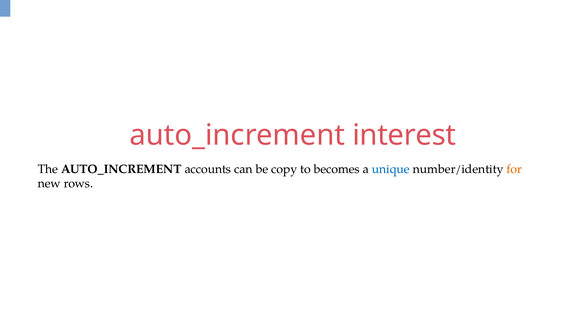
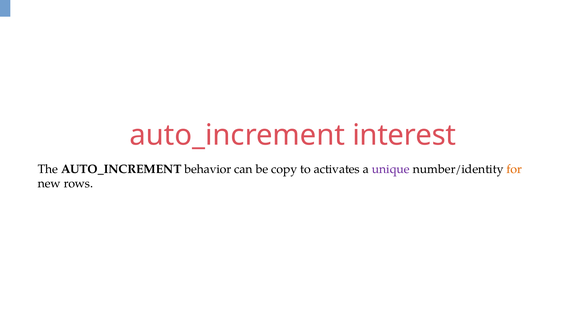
accounts: accounts -> behavior
becomes: becomes -> activates
unique colour: blue -> purple
